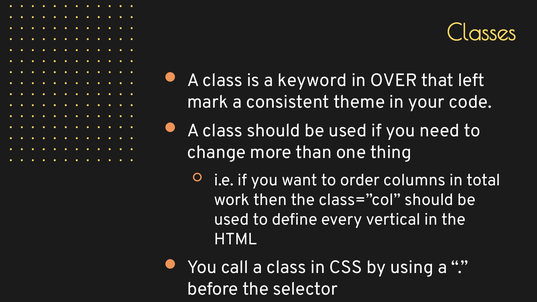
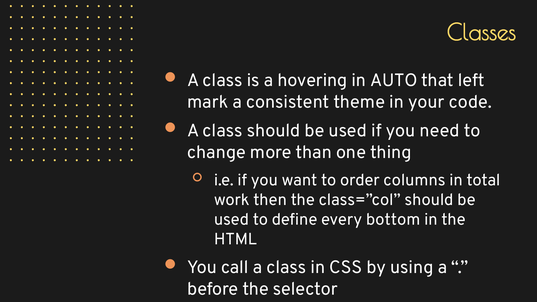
keyword: keyword -> hovering
OVER: OVER -> AUTO
vertical: vertical -> bottom
